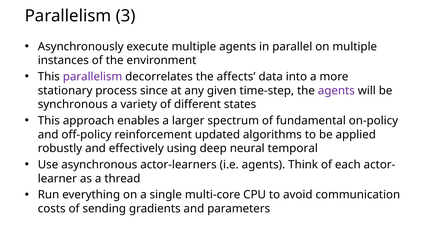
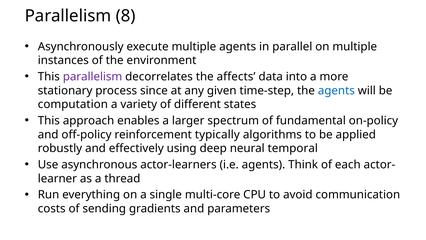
3: 3 -> 8
agents at (336, 91) colour: purple -> blue
synchronous: synchronous -> computation
updated: updated -> typically
